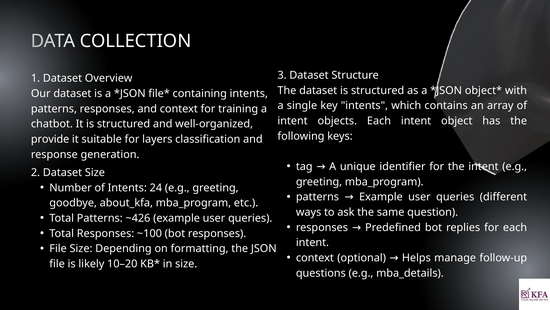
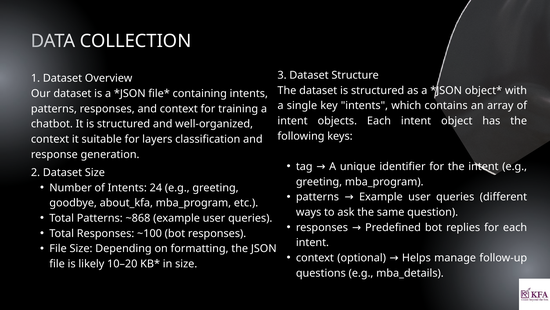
provide at (50, 139): provide -> context
~426: ~426 -> ~868
